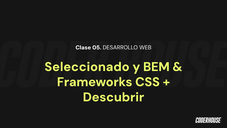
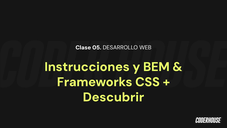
Seleccionado: Seleccionado -> Instrucciones
